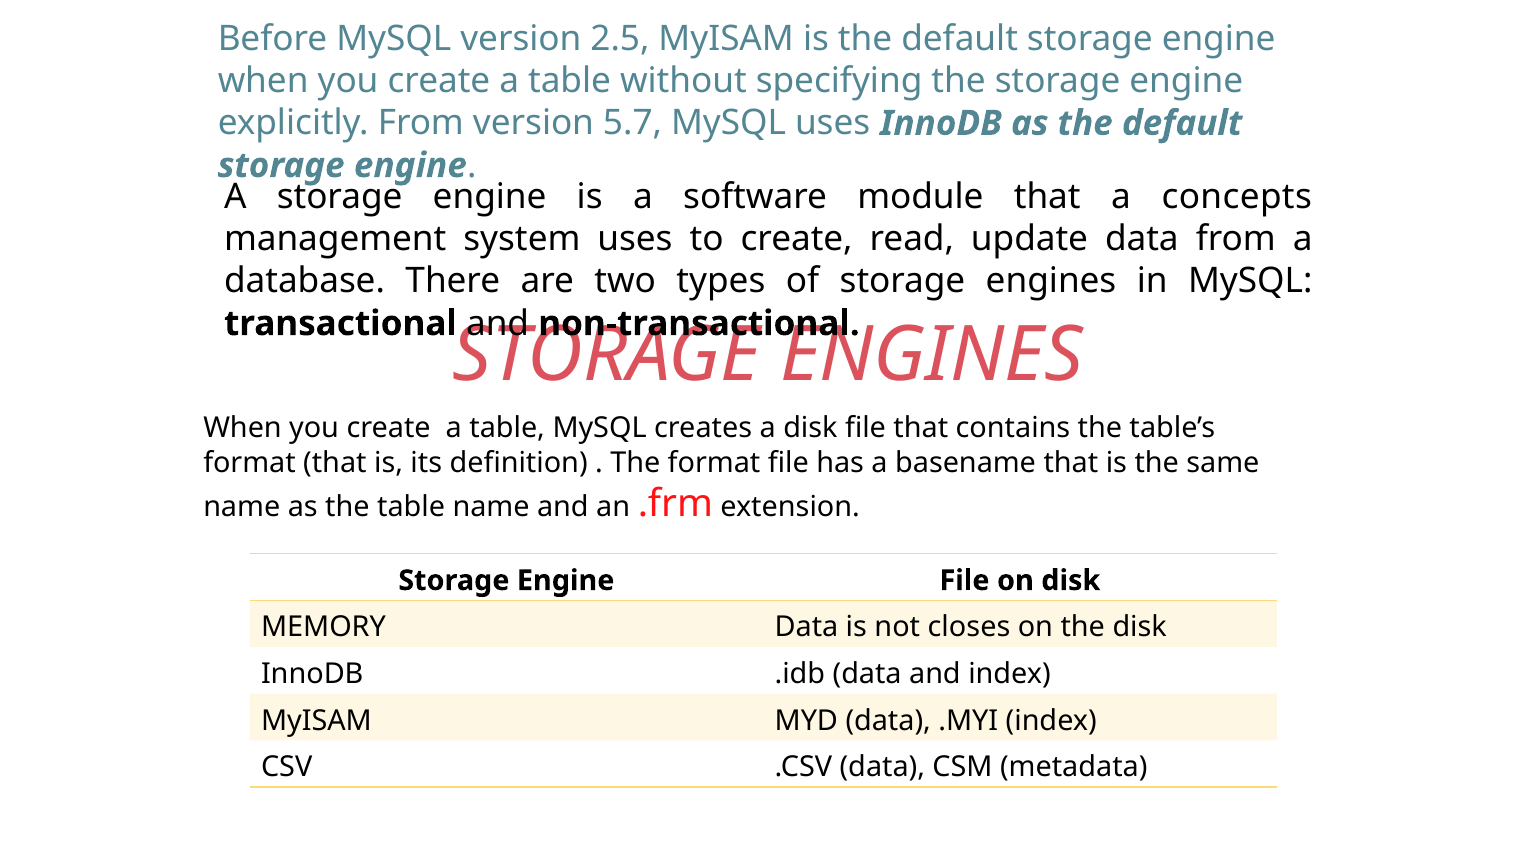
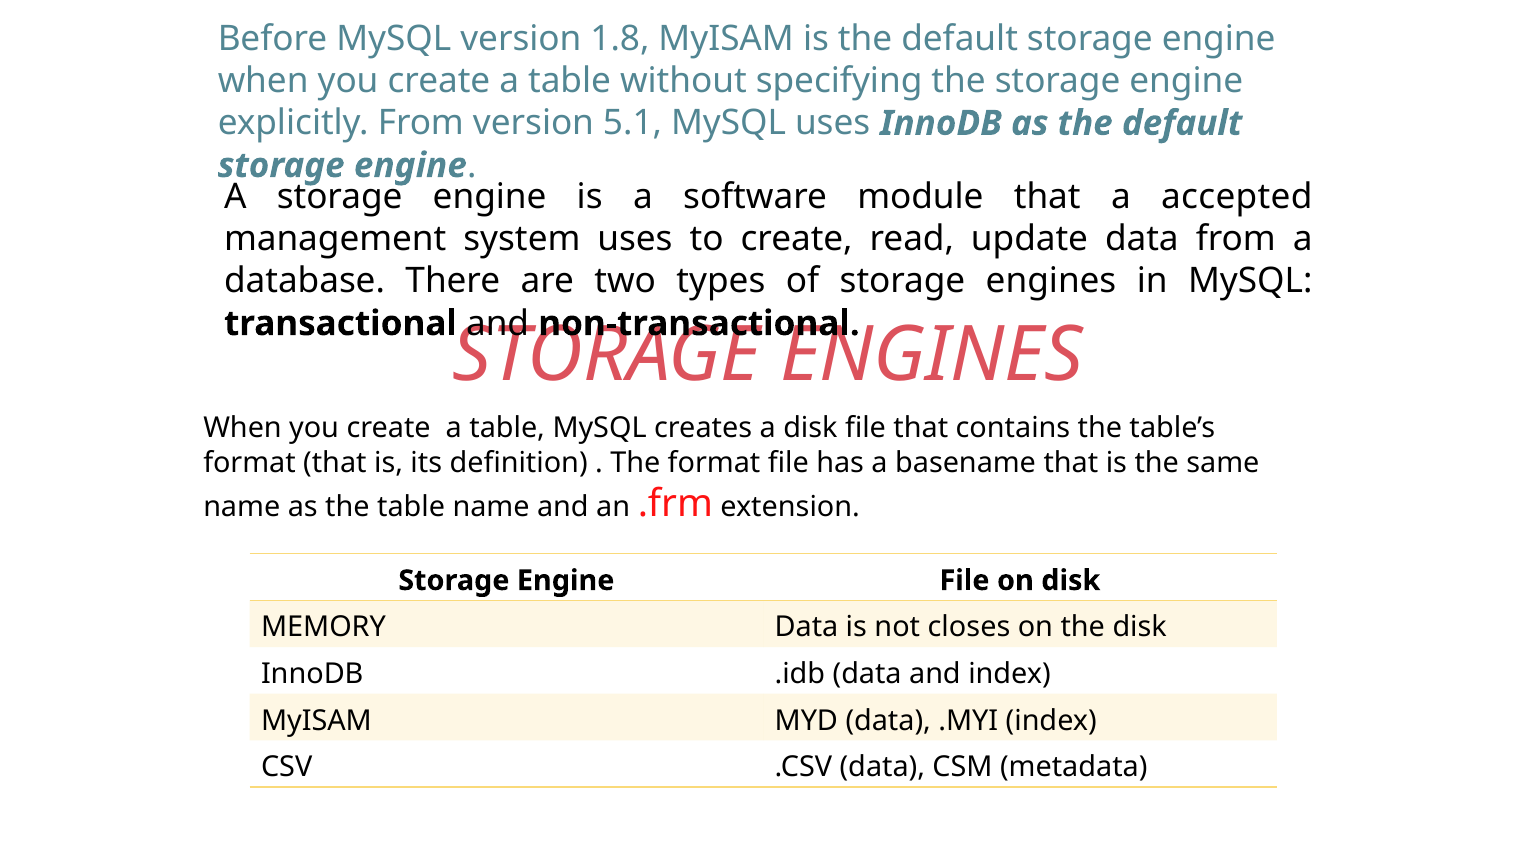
2.5: 2.5 -> 1.8
5.7: 5.7 -> 5.1
concepts: concepts -> accepted
